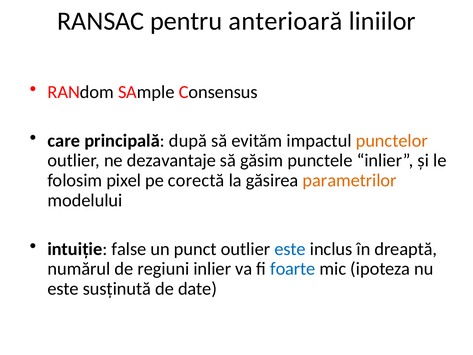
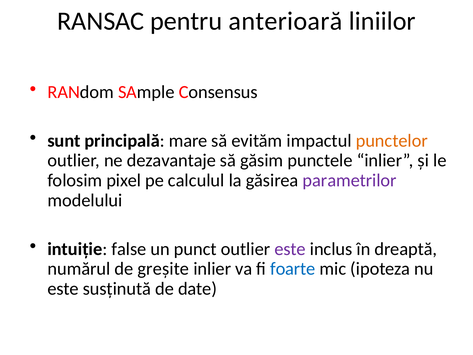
care: care -> sunt
după: după -> mare
corectă: corectă -> calculul
parametrilor colour: orange -> purple
este at (290, 249) colour: blue -> purple
regiuni: regiuni -> greșite
